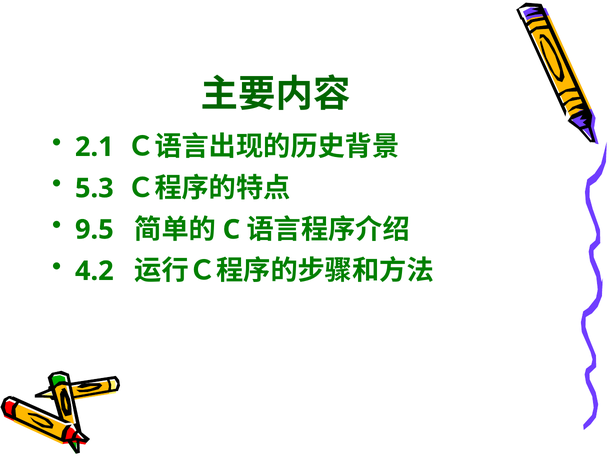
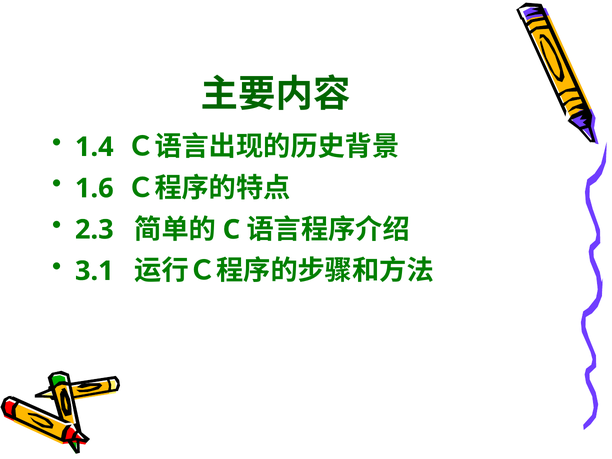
2.1: 2.1 -> 1.4
5.3: 5.3 -> 1.6
9.5: 9.5 -> 2.3
4.2: 4.2 -> 3.1
